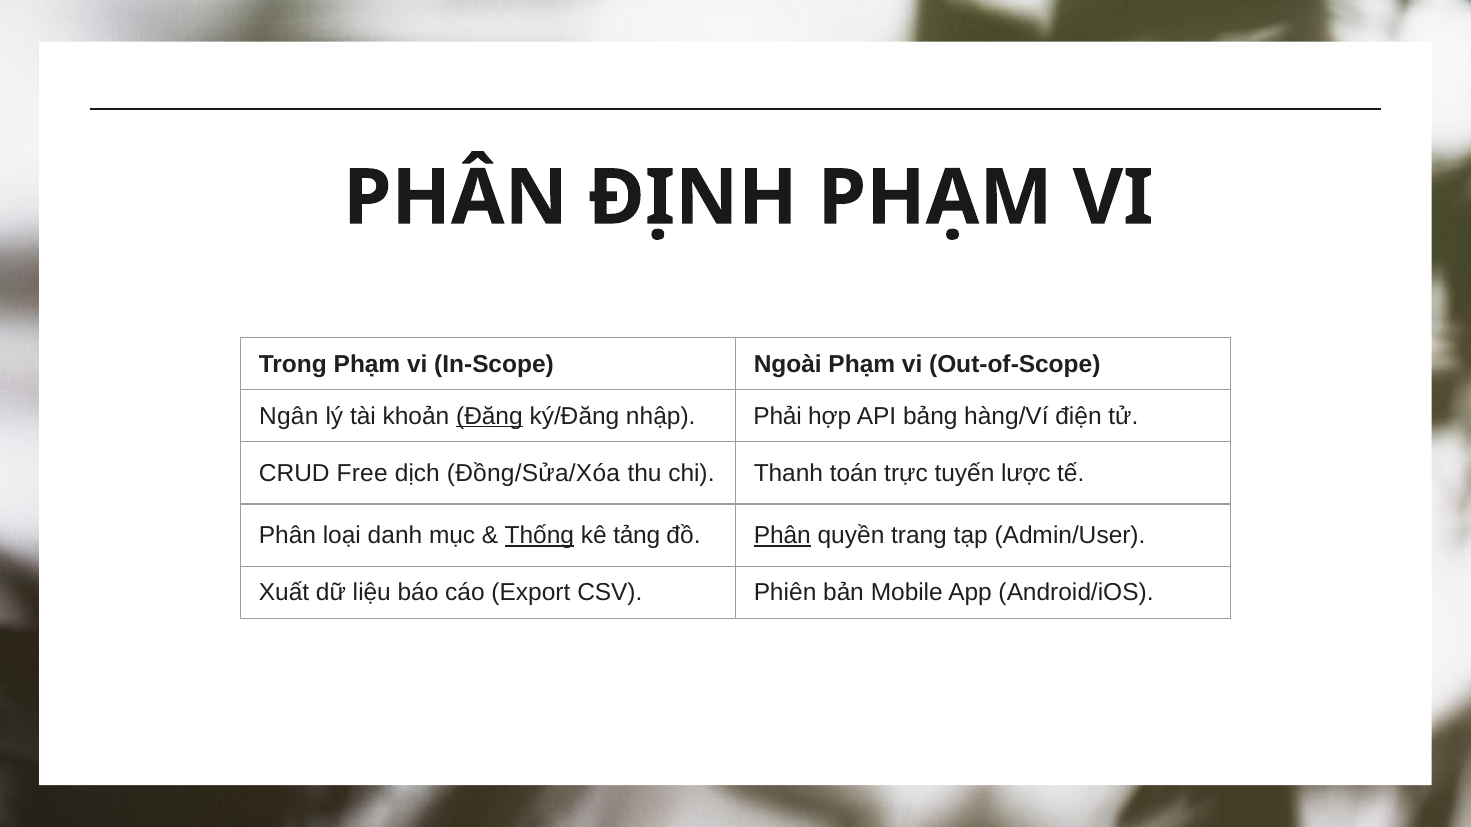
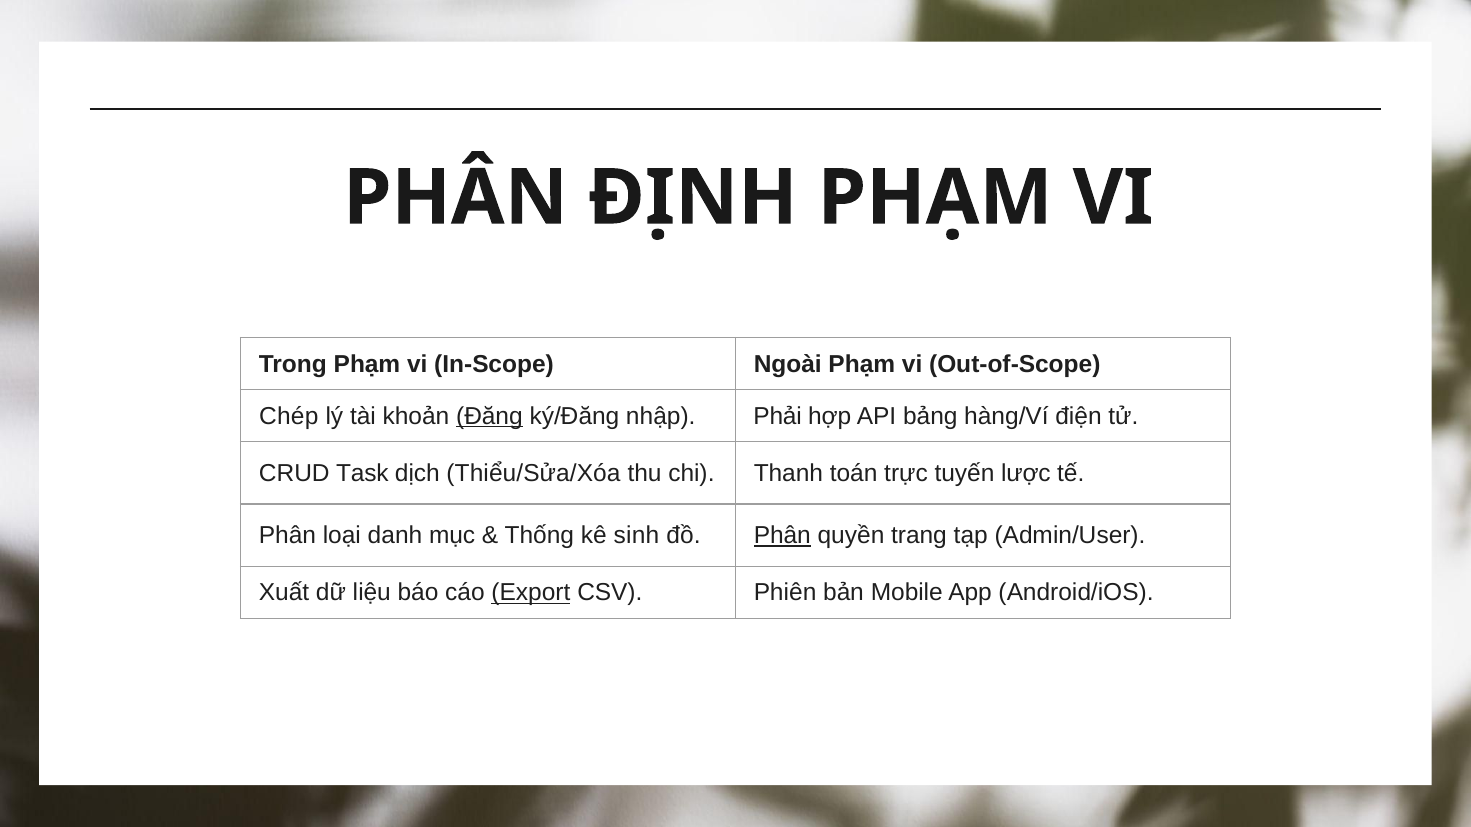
Ngân: Ngân -> Chép
Free: Free -> Task
Đồng/Sửa/Xóa: Đồng/Sửa/Xóa -> Thiểu/Sửa/Xóa
Thống underline: present -> none
tảng: tảng -> sinh
Export underline: none -> present
